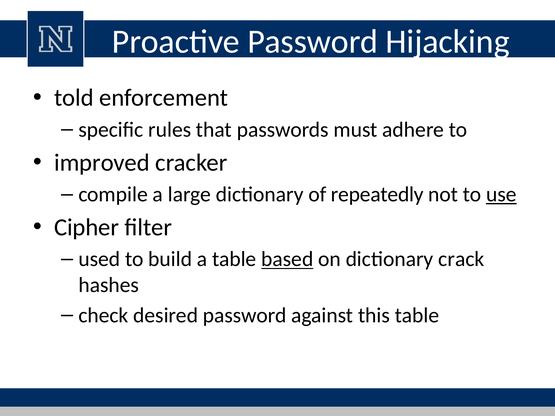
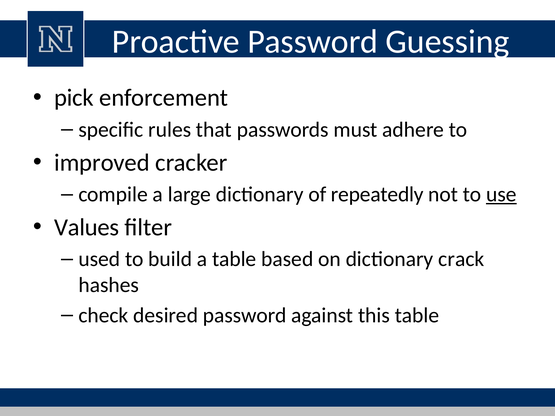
Hijacking: Hijacking -> Guessing
told: told -> pick
Cipher: Cipher -> Values
based underline: present -> none
